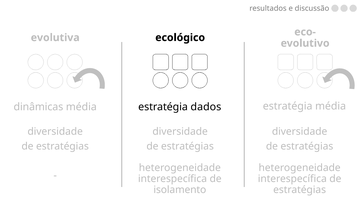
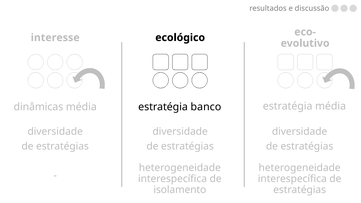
evolutiva: evolutiva -> interesse
dados: dados -> banco
